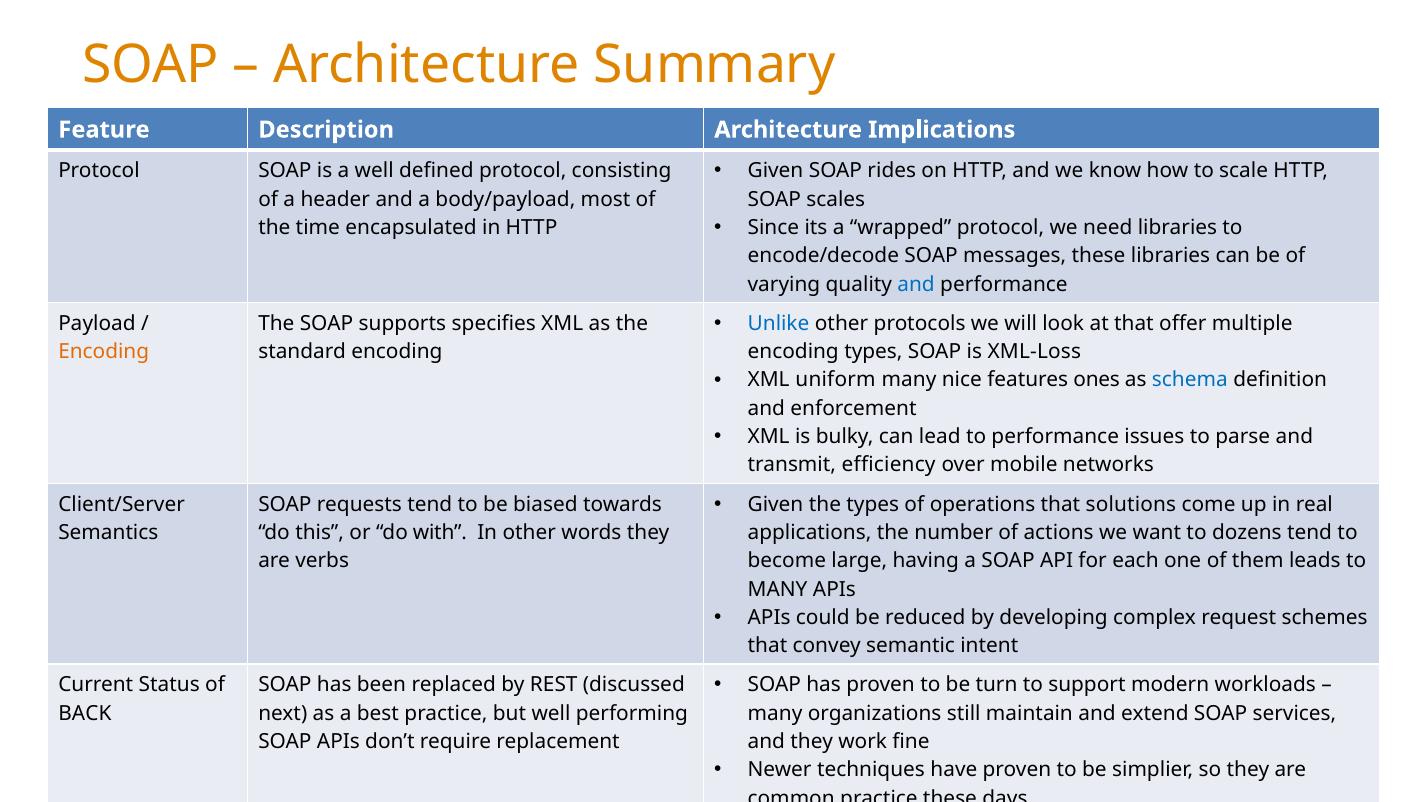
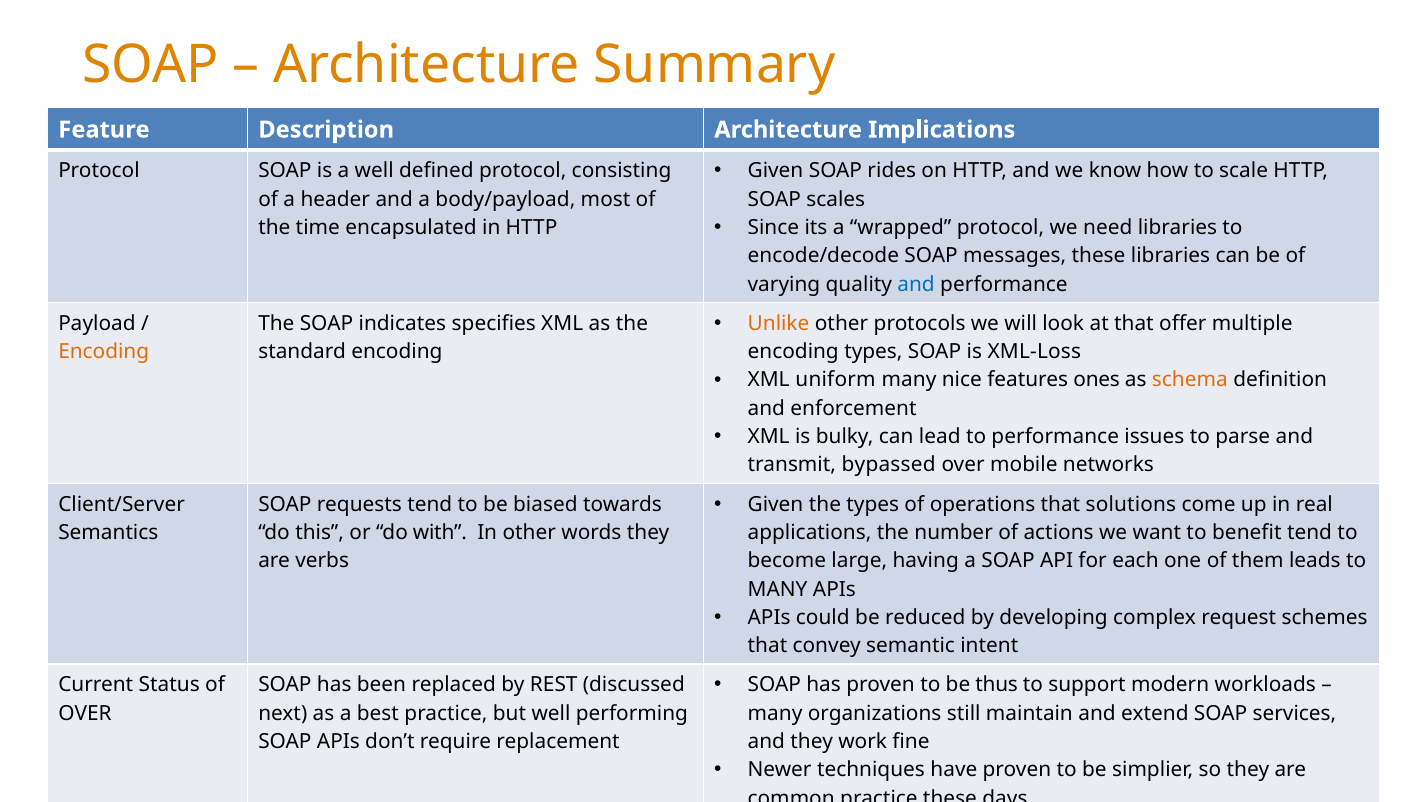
Unlike colour: blue -> orange
supports: supports -> indicates
schema colour: blue -> orange
efficiency: efficiency -> bypassed
dozens: dozens -> benefit
turn: turn -> thus
BACK at (85, 714): BACK -> OVER
